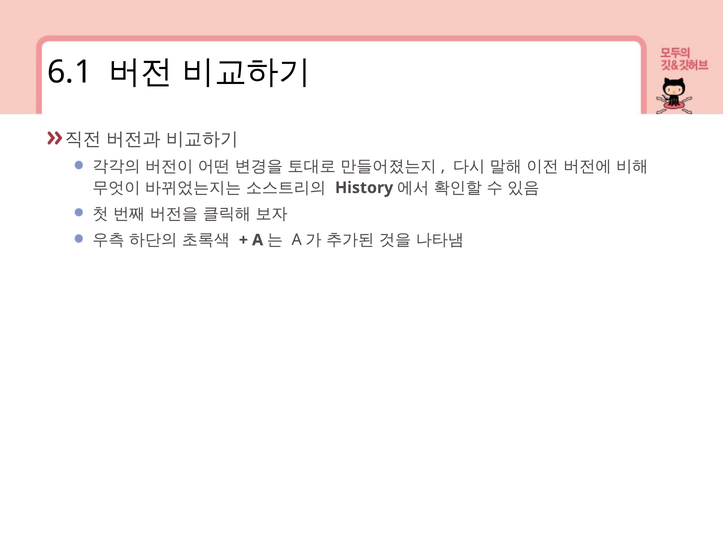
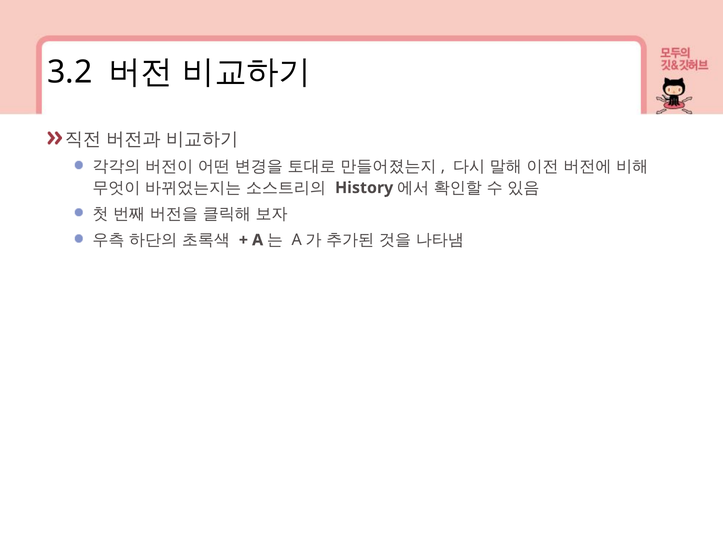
6.1: 6.1 -> 3.2
